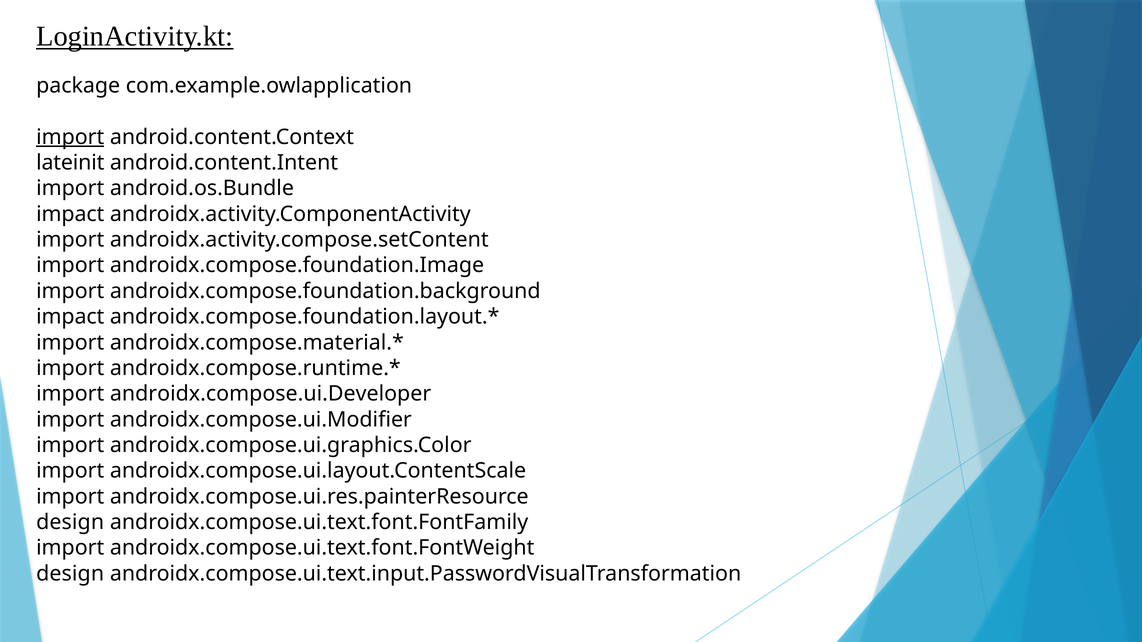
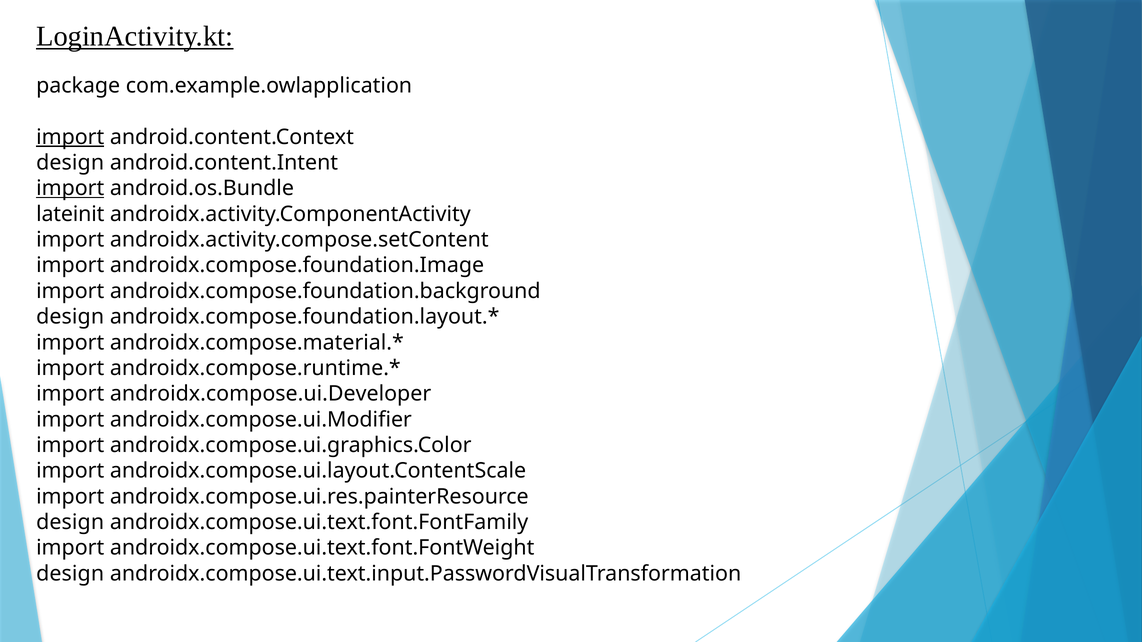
lateinit at (70, 163): lateinit -> design
import at (70, 188) underline: none -> present
impact at (70, 214): impact -> lateinit
impact at (70, 317): impact -> design
